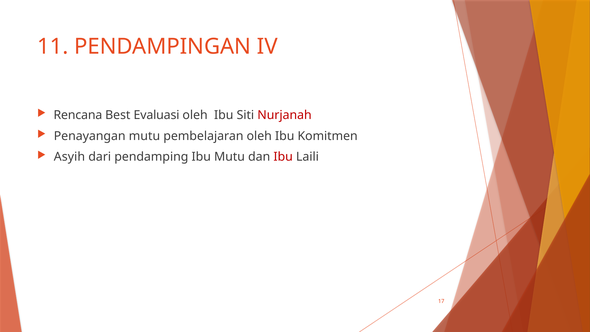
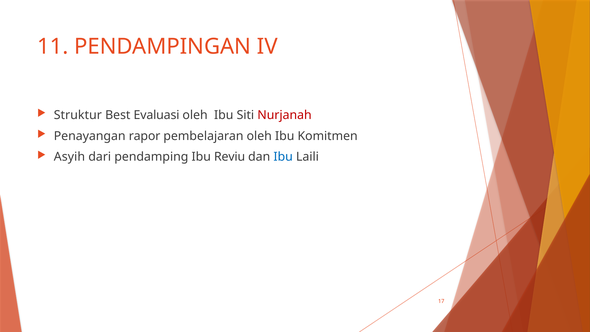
Rencana: Rencana -> Struktur
Penayangan mutu: mutu -> rapor
Ibu Mutu: Mutu -> Reviu
Ibu at (283, 157) colour: red -> blue
